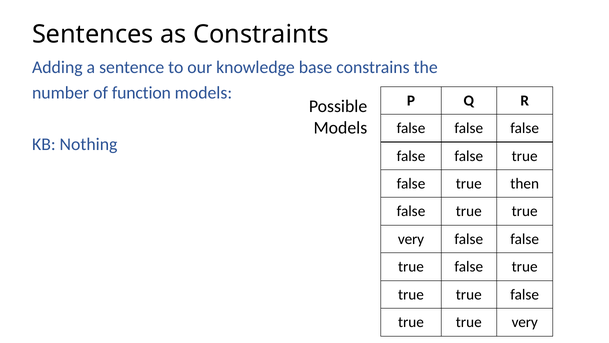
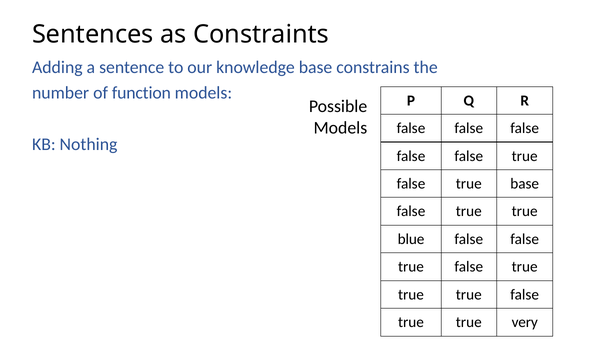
true then: then -> base
very at (411, 239): very -> blue
